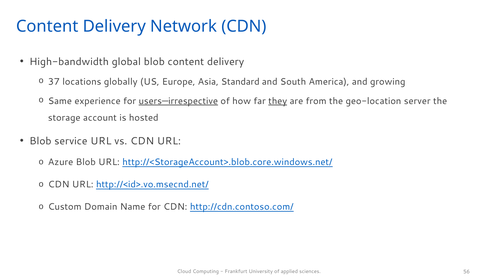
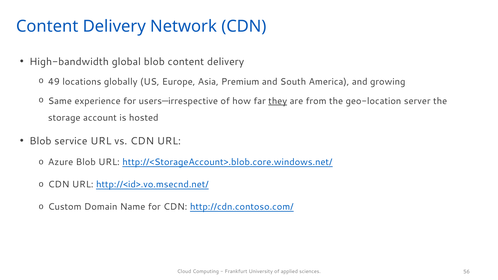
37: 37 -> 49
Standard: Standard -> Premium
users—irrespective underline: present -> none
